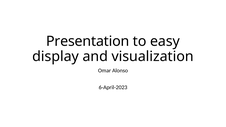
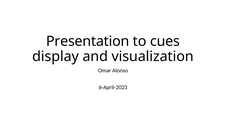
easy: easy -> cues
